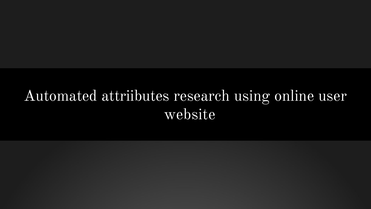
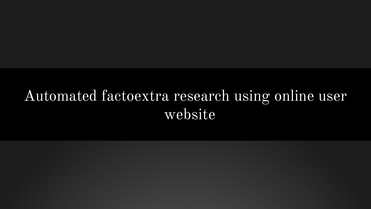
attriibutes: attriibutes -> factoextra
